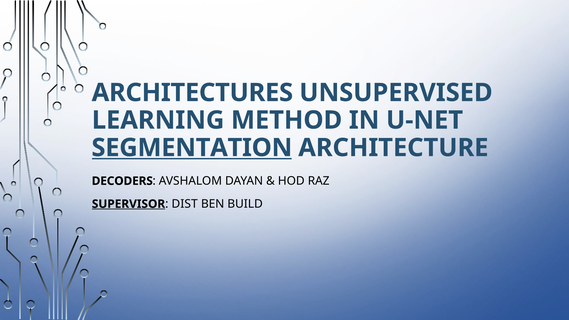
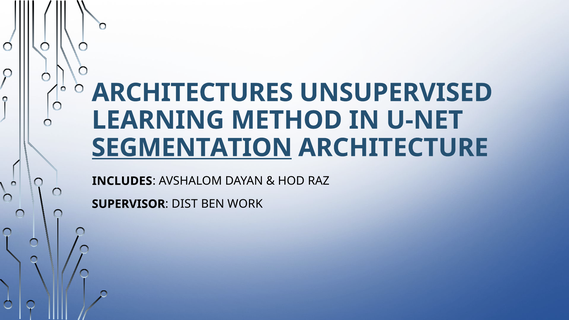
DECODERS: DECODERS -> INCLUDES
SUPERVISOR underline: present -> none
BUILD: BUILD -> WORK
